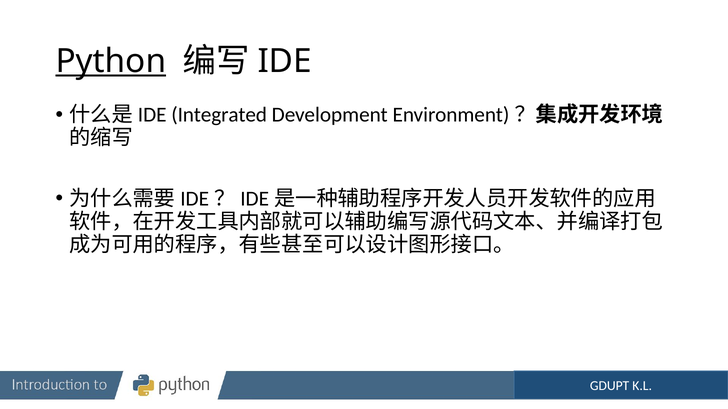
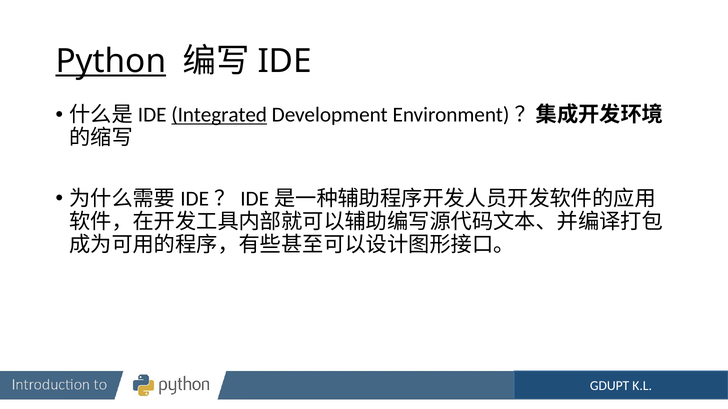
Integrated underline: none -> present
